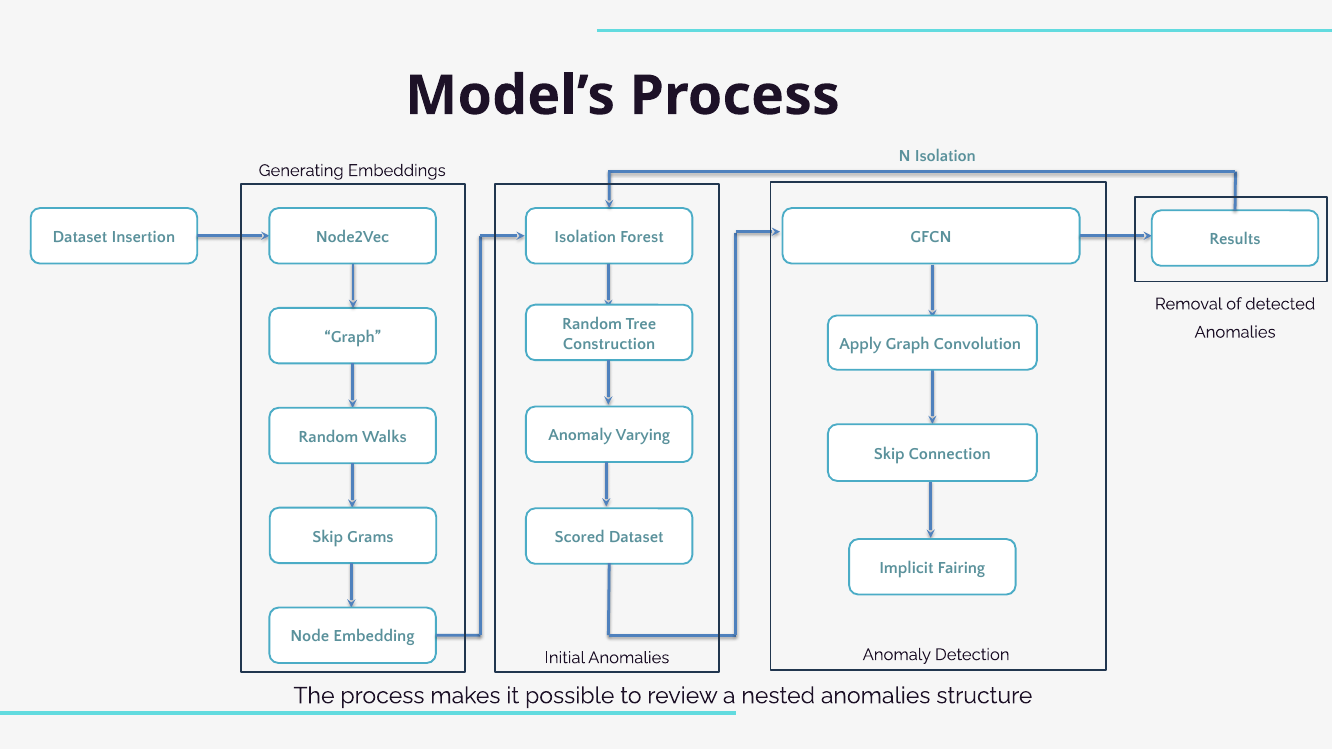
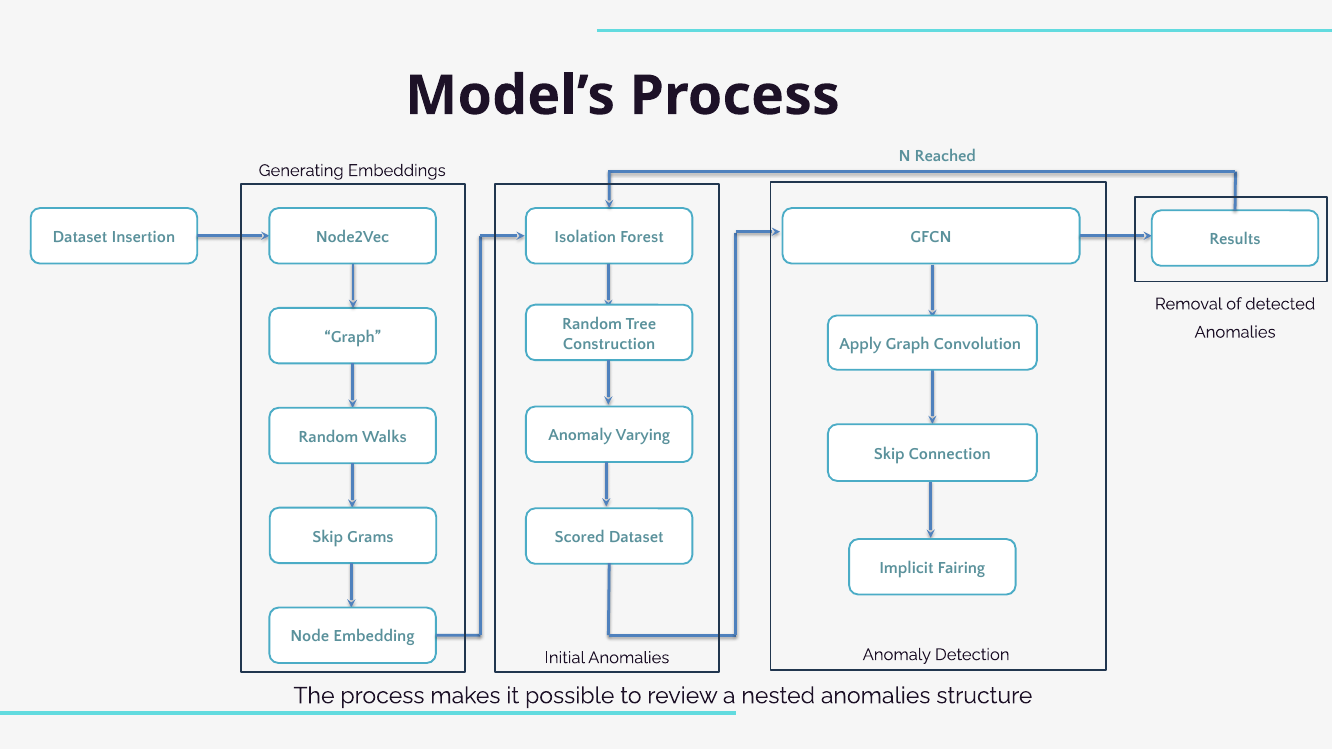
N Isolation: Isolation -> Reached
